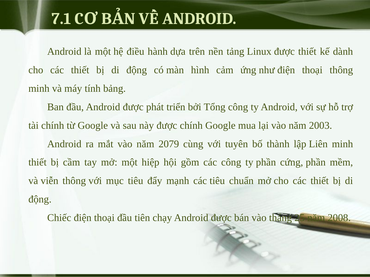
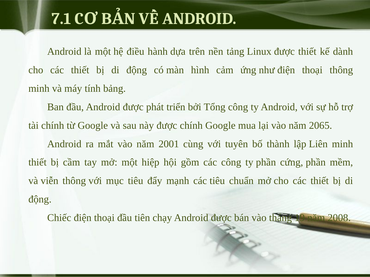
2003: 2003 -> 2065
2079: 2079 -> 2001
25: 25 -> 19
